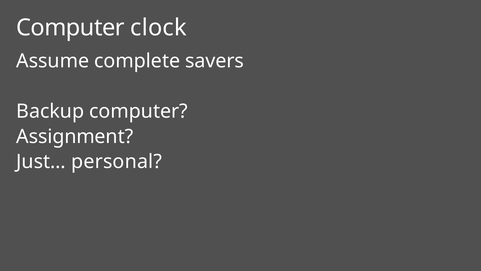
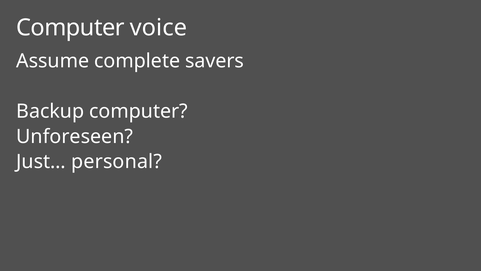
clock: clock -> voice
Assignment: Assignment -> Unforeseen
